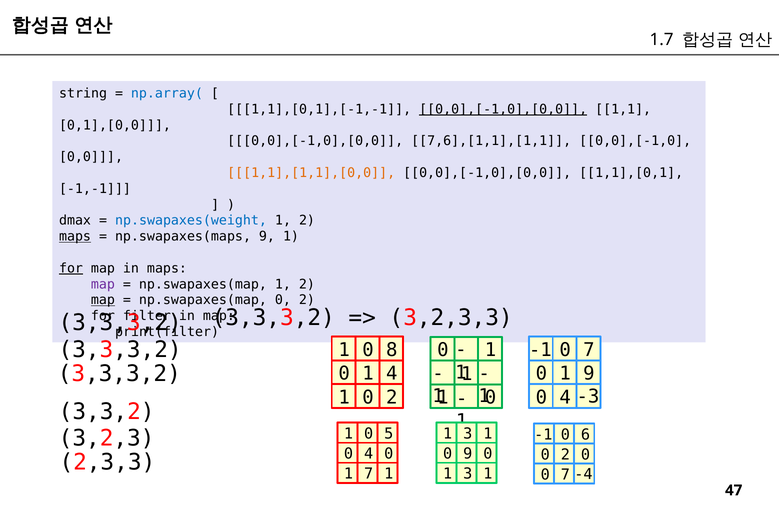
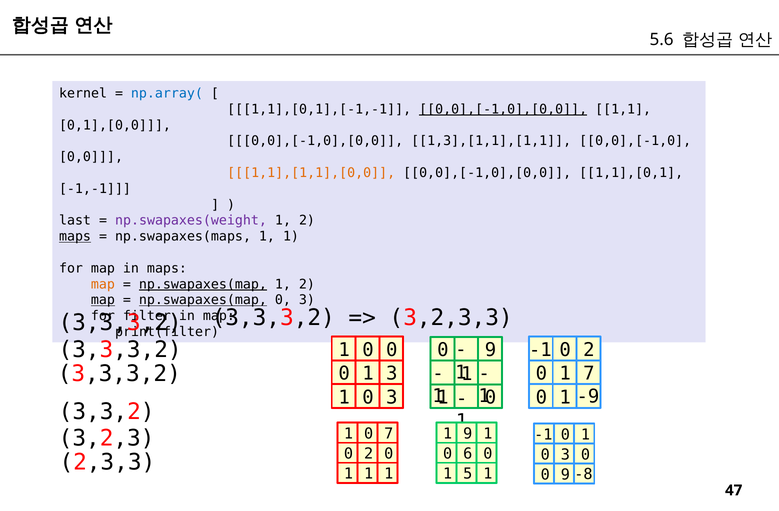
1.7: 1.7 -> 5.6
string: string -> kernel
7,6],[1,1],[1,1: 7,6],[1,1],[1,1 -> 1,3],[1,1],[1,1
dmax: dmax -> last
np.swapaxes(weight colour: blue -> purple
np.swapaxes(maps 9: 9 -> 1
for at (71, 269) underline: present -> none
map at (103, 285) colour: purple -> orange
np.swapaxes(map at (203, 285) underline: none -> present
np.swapaxes(map at (203, 301) underline: none -> present
2 at (307, 301): 2 -> 3
1 0 8: 8 -> 0
7 at (589, 350): 7 -> 2
1 at (490, 351): 1 -> 9
1 4: 4 -> 3
1 9: 9 -> 7
-3: -3 -> -9
2 at (392, 398): 2 -> 3
4 at (565, 398): 4 -> 1
0 5: 5 -> 7
3 at (468, 434): 3 -> 9
6 at (585, 435): 6 -> 1
4 at (369, 454): 4 -> 2
0 9: 9 -> 6
2 at (565, 455): 2 -> 3
7 at (369, 474): 7 -> 1
3 at (468, 474): 3 -> 5
-4: -4 -> -8
7 at (565, 475): 7 -> 9
